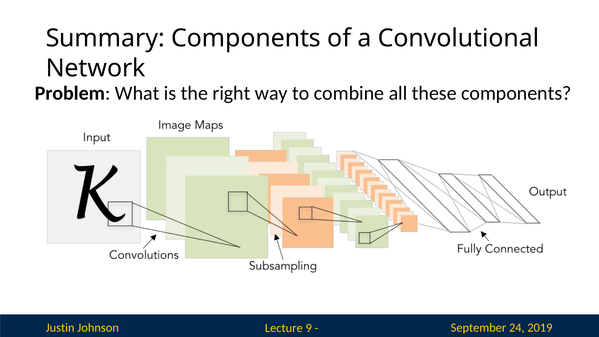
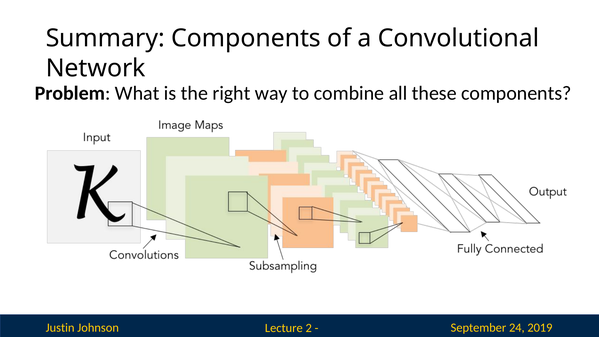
9: 9 -> 2
